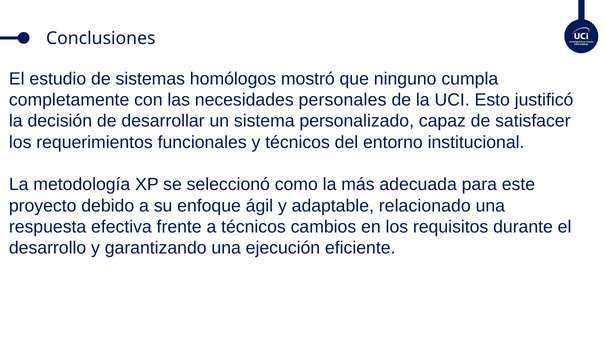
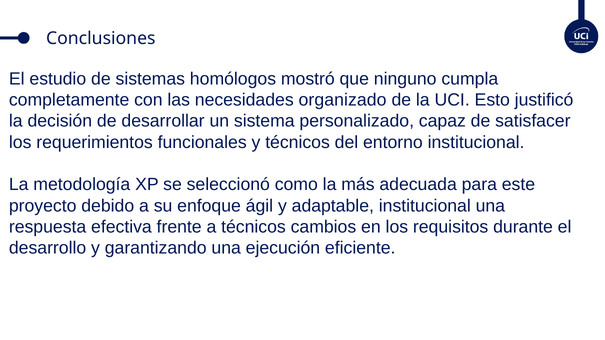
personales: personales -> organizado
adaptable relacionado: relacionado -> institucional
